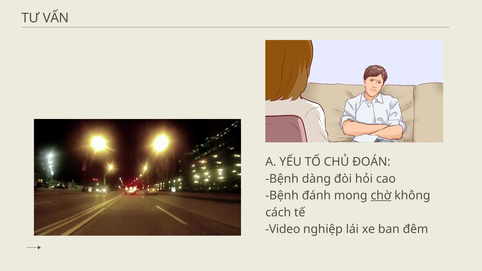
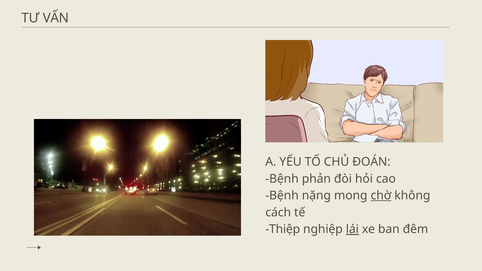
dàng: dàng -> phản
đánh: đánh -> nặng
Video: Video -> Thiệp
lái underline: none -> present
